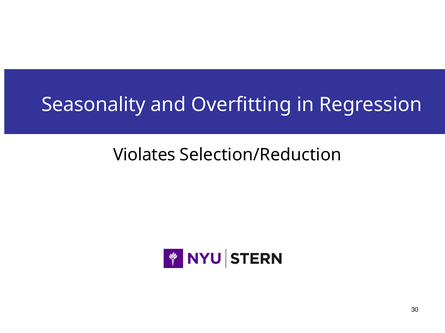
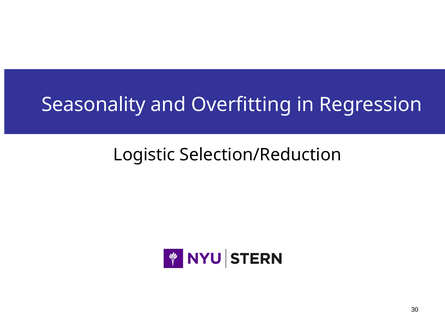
Violates: Violates -> Logistic
